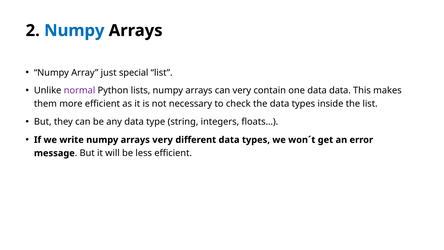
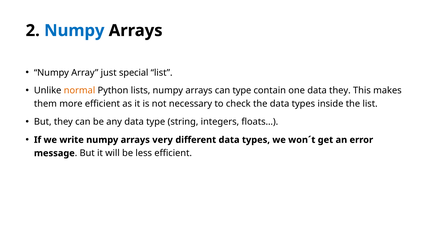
normal colour: purple -> orange
can very: very -> type
data data: data -> they
